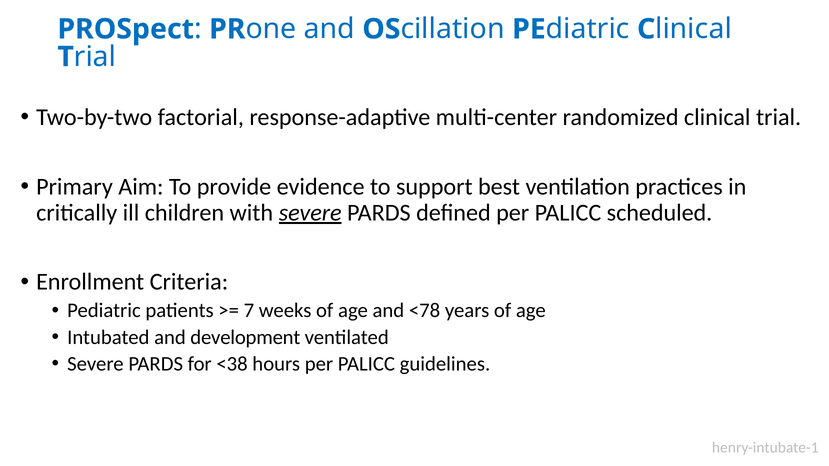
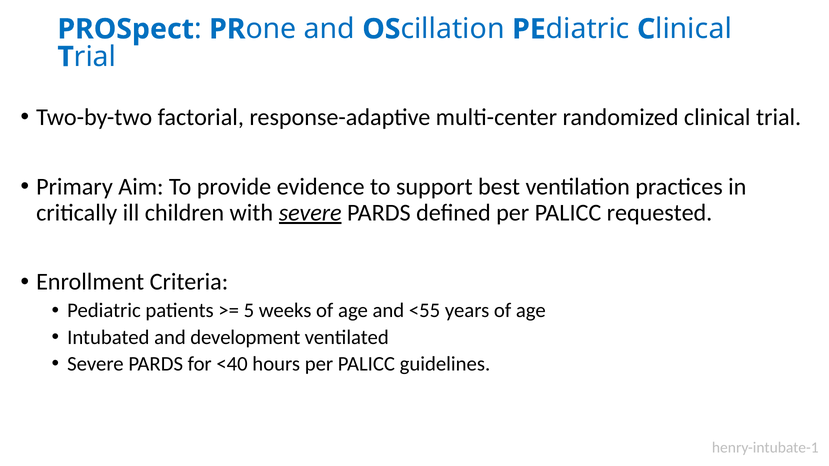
scheduled: scheduled -> requested
7: 7 -> 5
<78: <78 -> <55
<38: <38 -> <40
